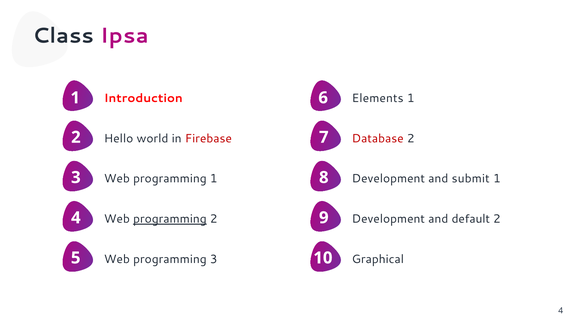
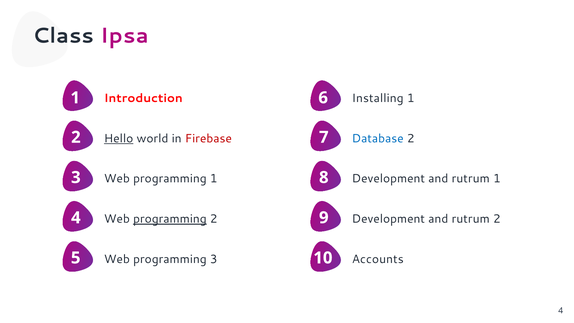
Elements: Elements -> Installing
Hello underline: none -> present
Database colour: red -> blue
submit at (471, 179): submit -> rutrum
default at (471, 219): default -> rutrum
Graphical: Graphical -> Accounts
